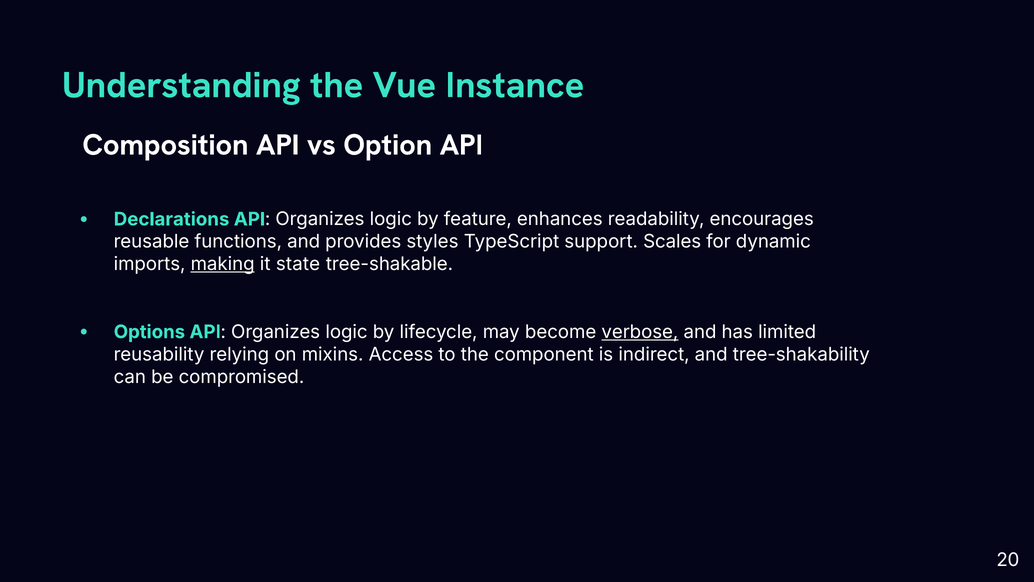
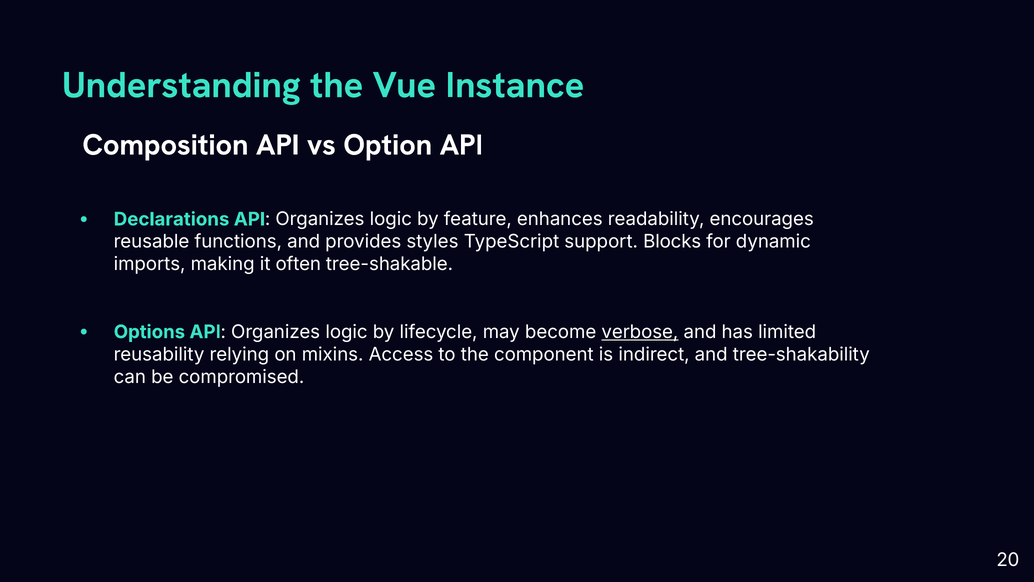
Scales: Scales -> Blocks
making underline: present -> none
state: state -> often
